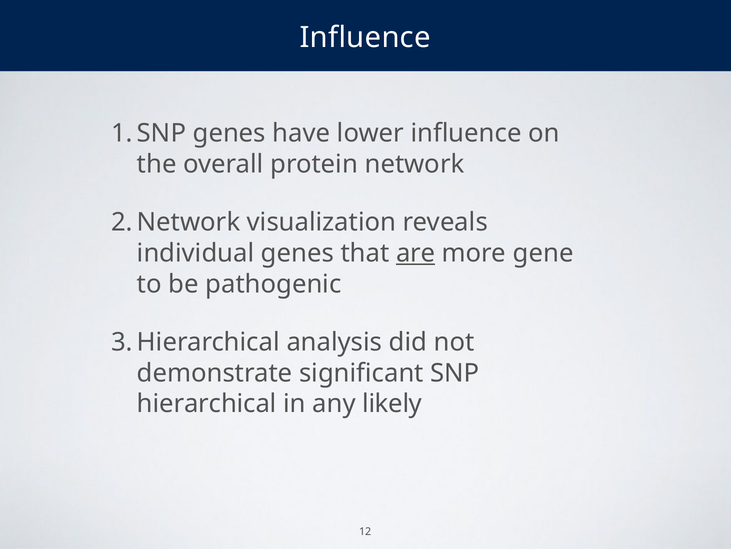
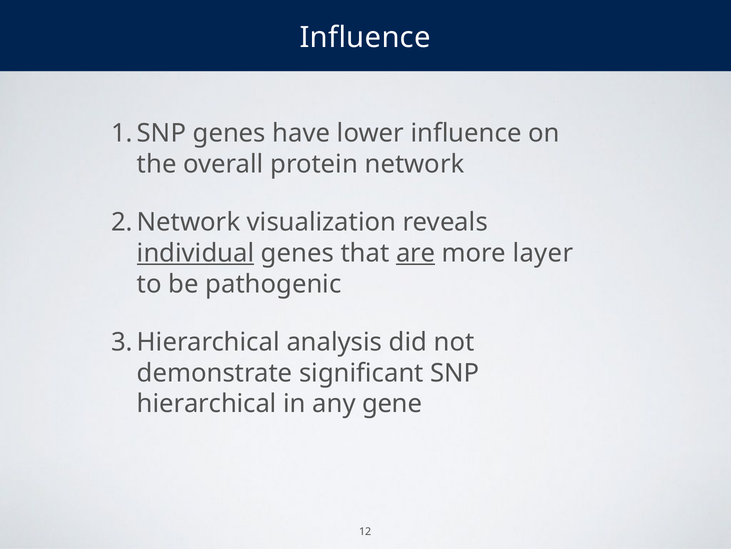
individual underline: none -> present
gene: gene -> layer
likely: likely -> gene
